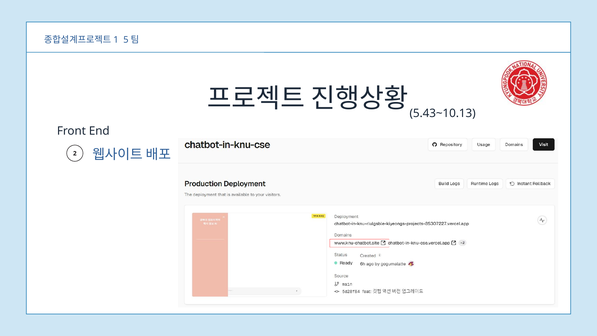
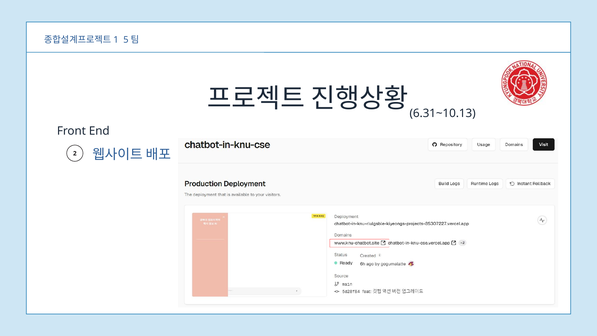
5.43~10.13: 5.43~10.13 -> 6.31~10.13
